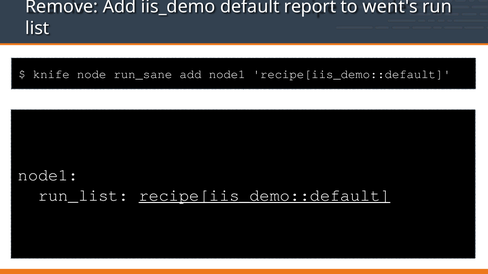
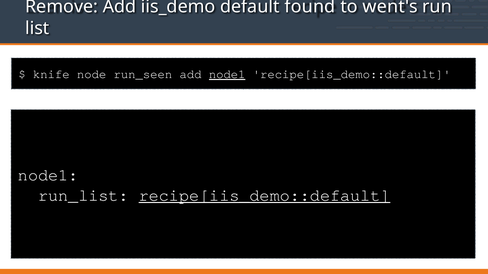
report: report -> found
run_sane: run_sane -> run_seen
node1 at (227, 74) underline: none -> present
